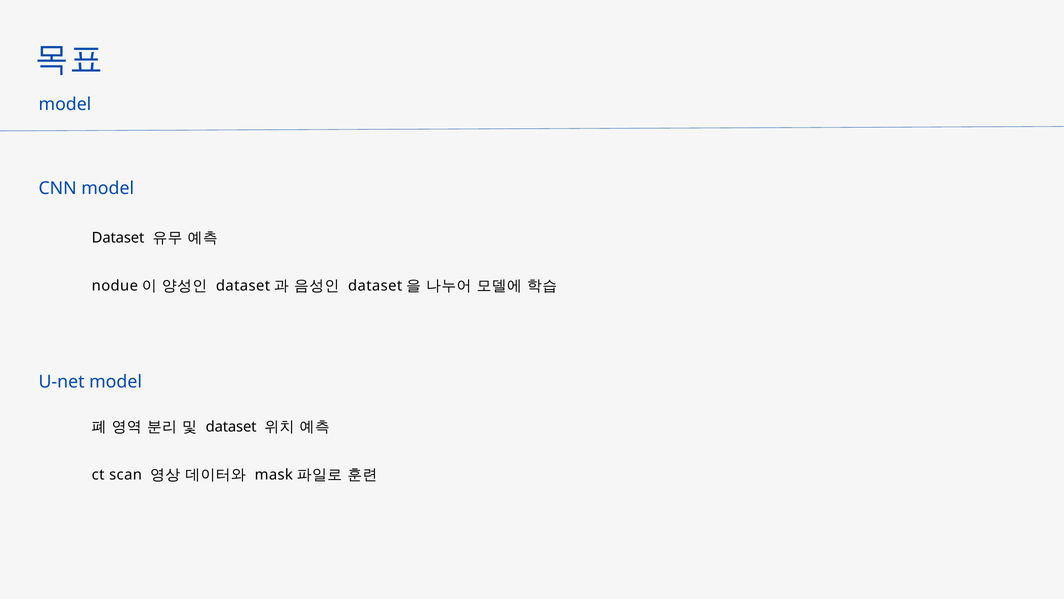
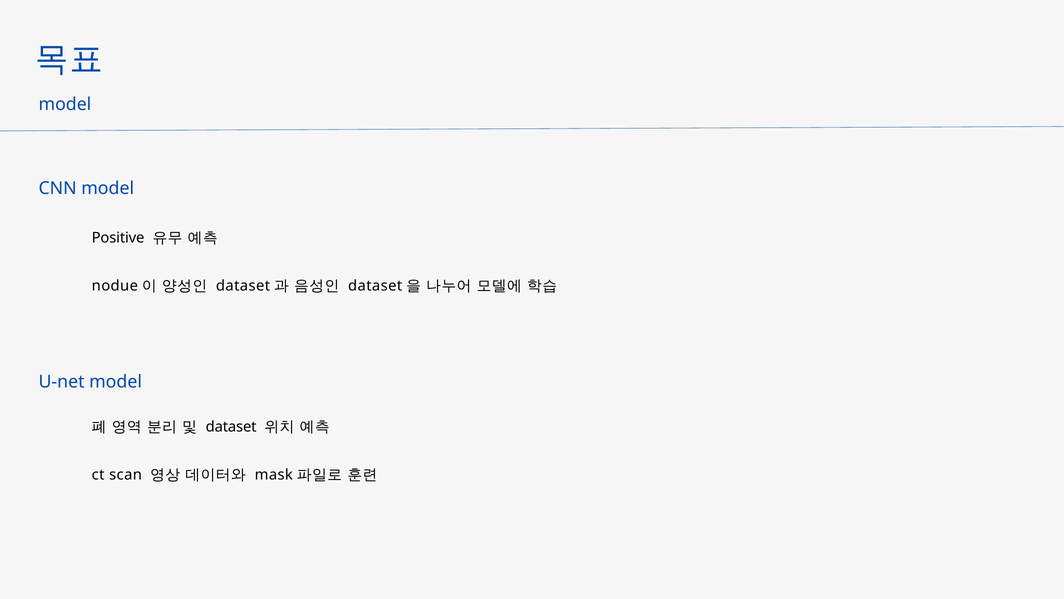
Dataset at (118, 238): Dataset -> Positive
